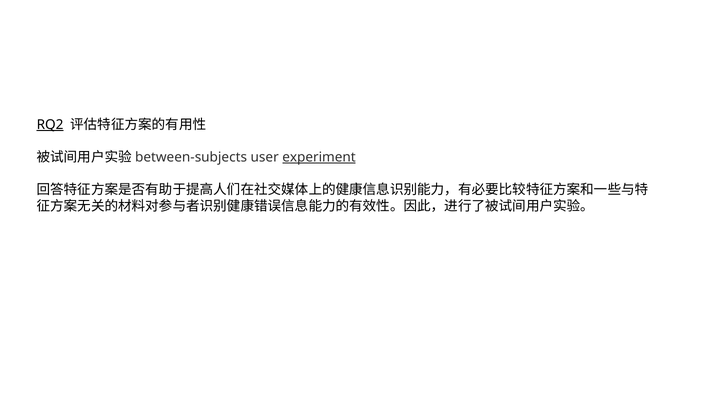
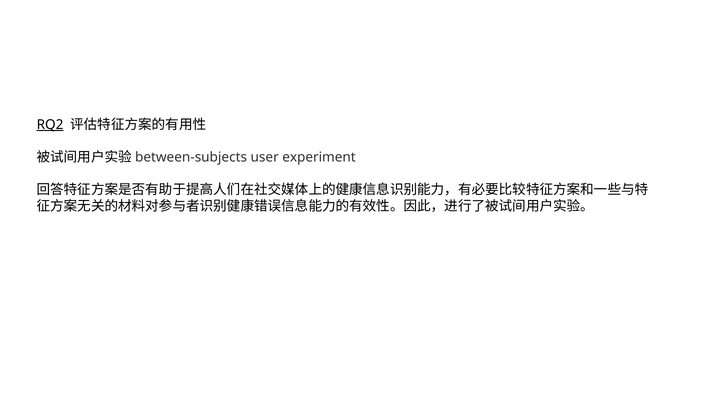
experiment underline: present -> none
